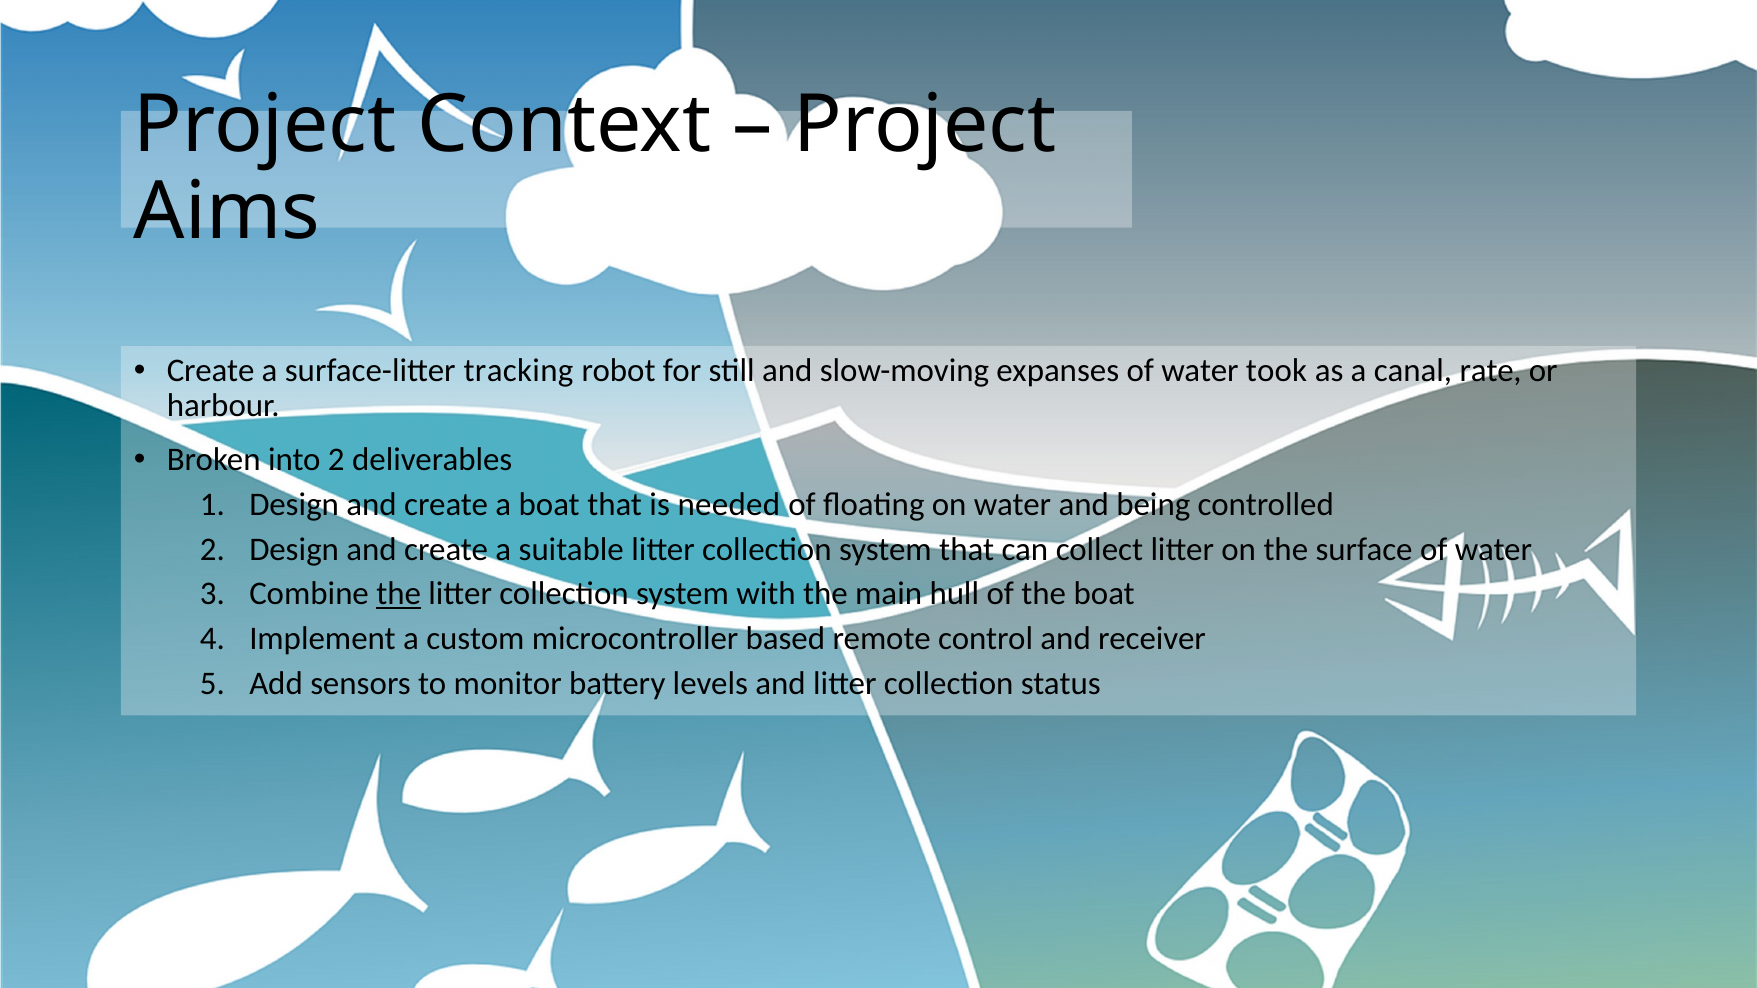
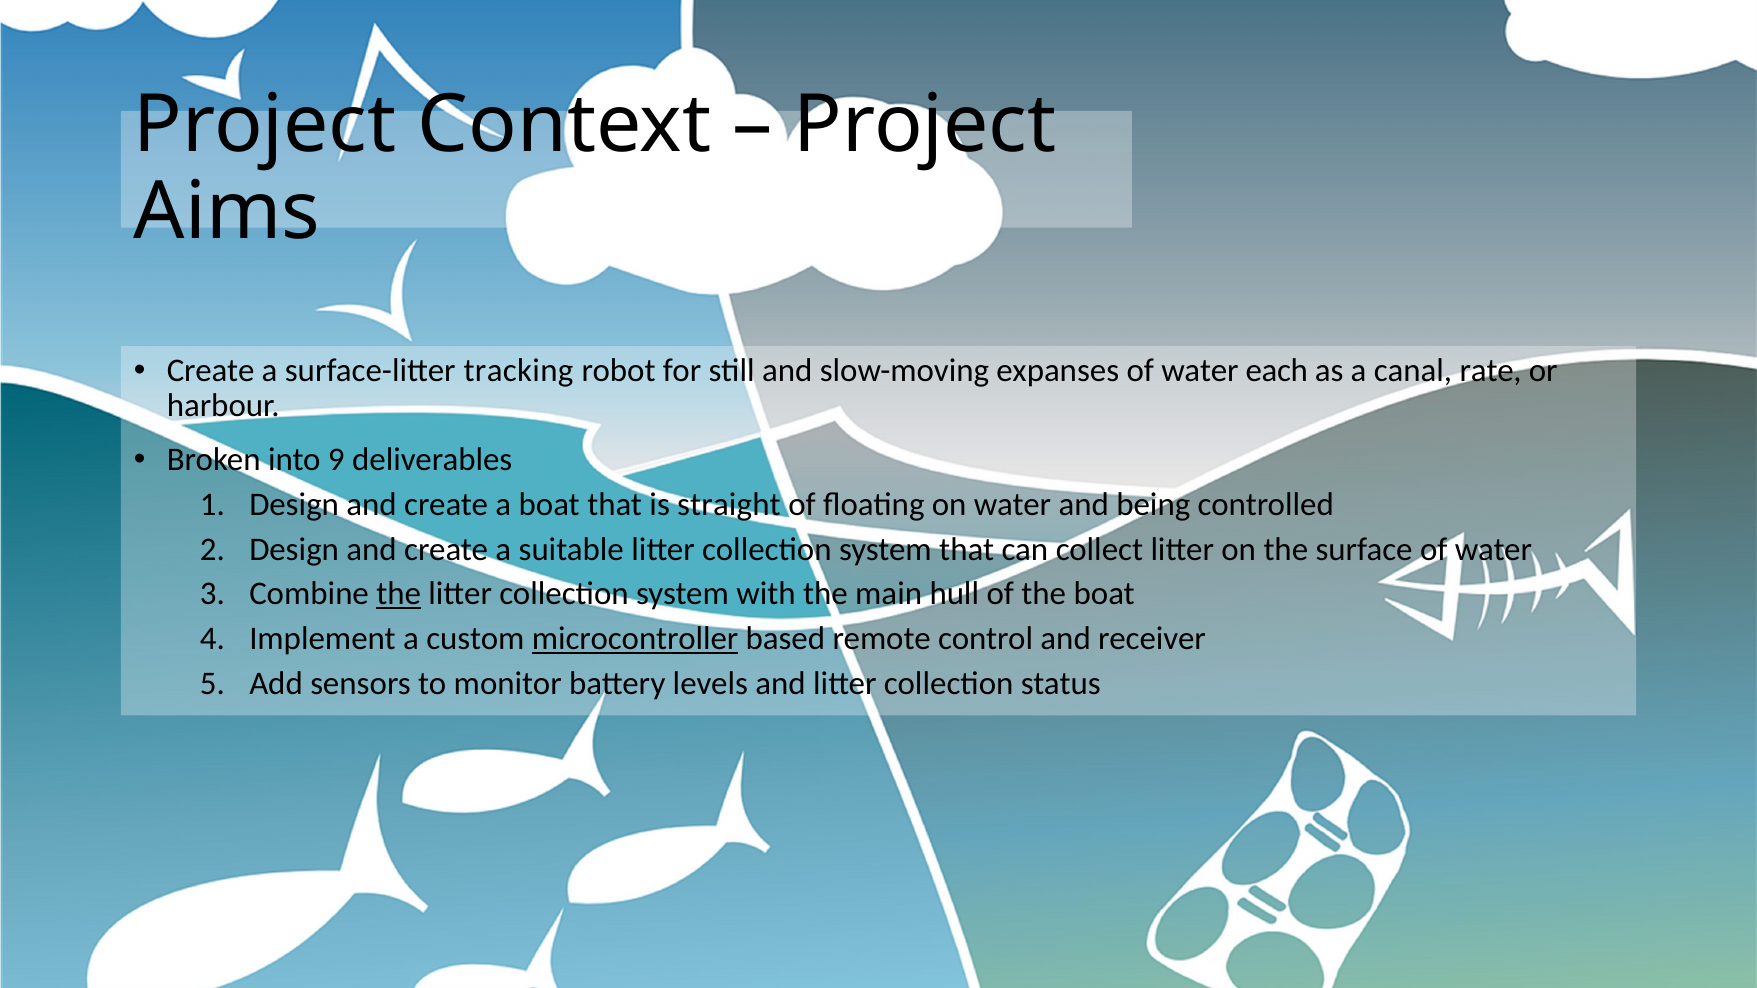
took: took -> each
into 2: 2 -> 9
needed: needed -> straight
microcontroller underline: none -> present
